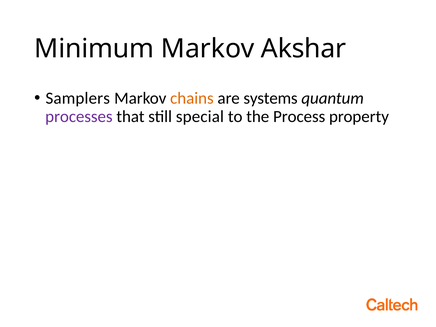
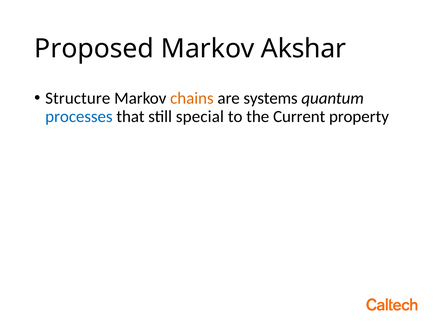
Minimum: Minimum -> Proposed
Samplers: Samplers -> Structure
processes colour: purple -> blue
Process: Process -> Current
